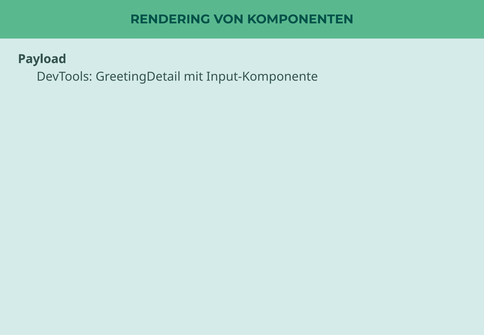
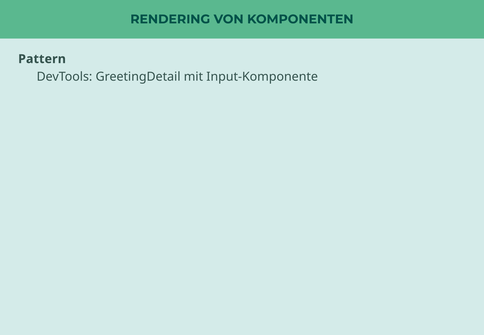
Payload: Payload -> Pattern
